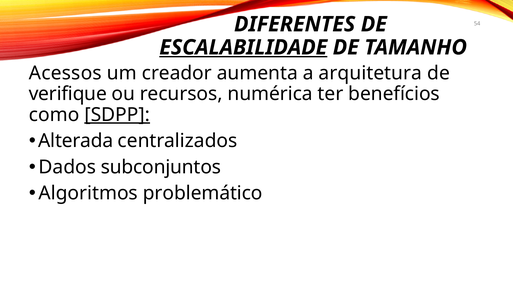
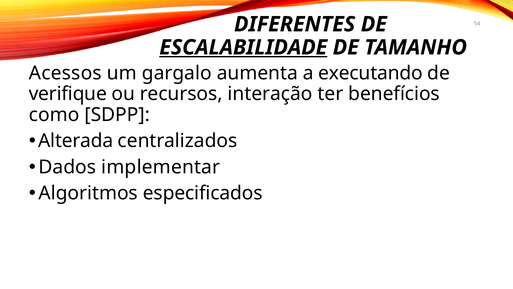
creador: creador -> gargalo
arquitetura: arquitetura -> executando
numérica: numérica -> interação
SDPP underline: present -> none
subconjuntos: subconjuntos -> implementar
problemático: problemático -> especificados
